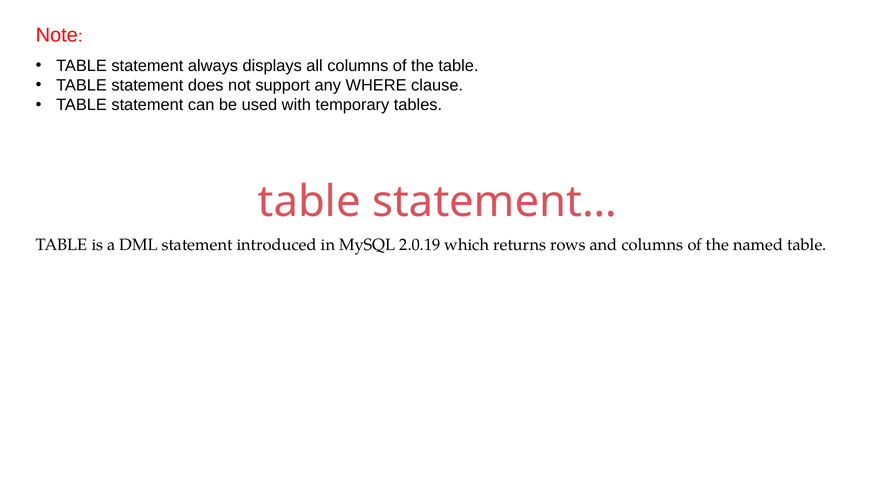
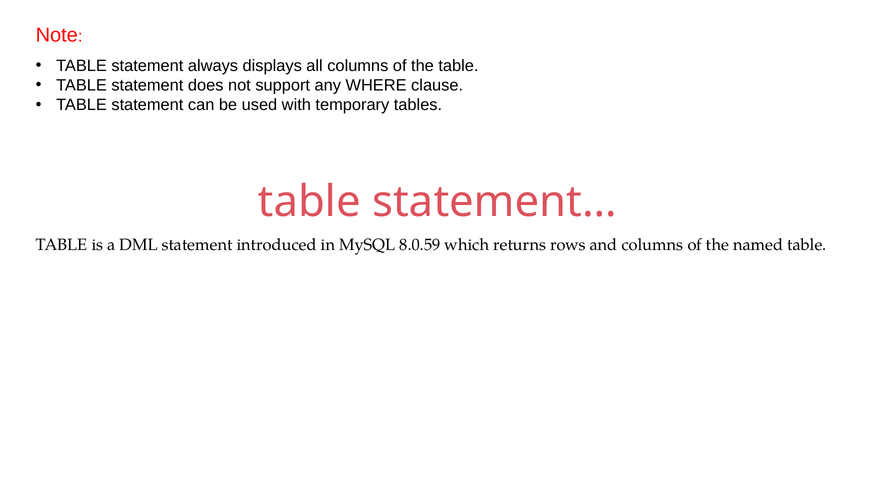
2.0.19: 2.0.19 -> 8.0.59
